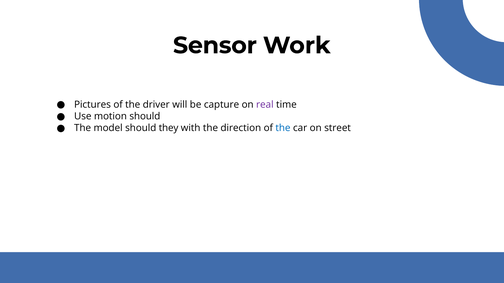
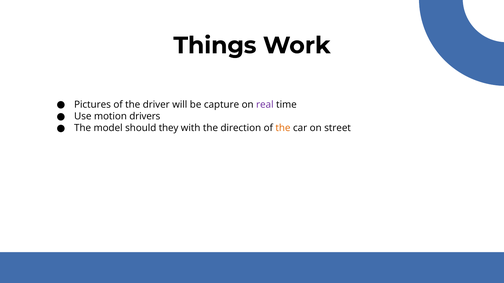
Sensor: Sensor -> Things
motion should: should -> drivers
the at (283, 128) colour: blue -> orange
